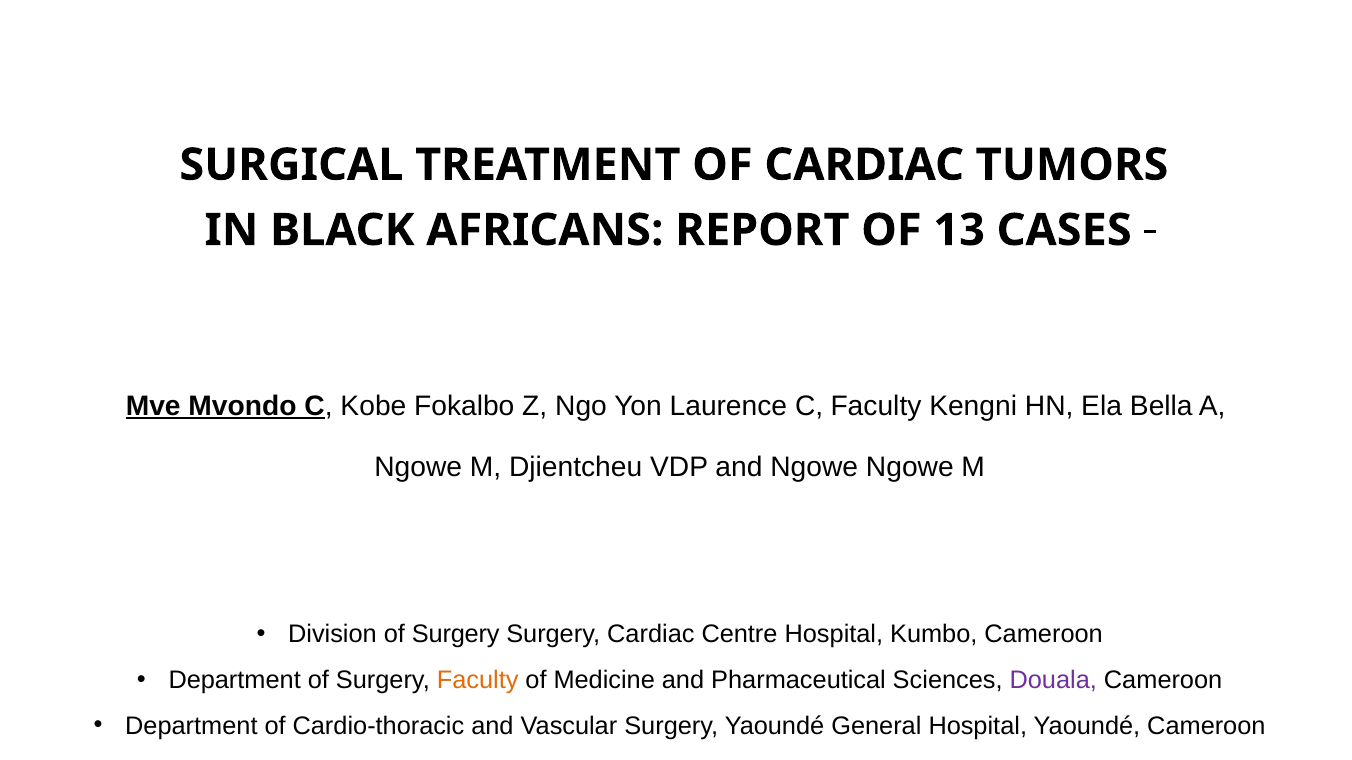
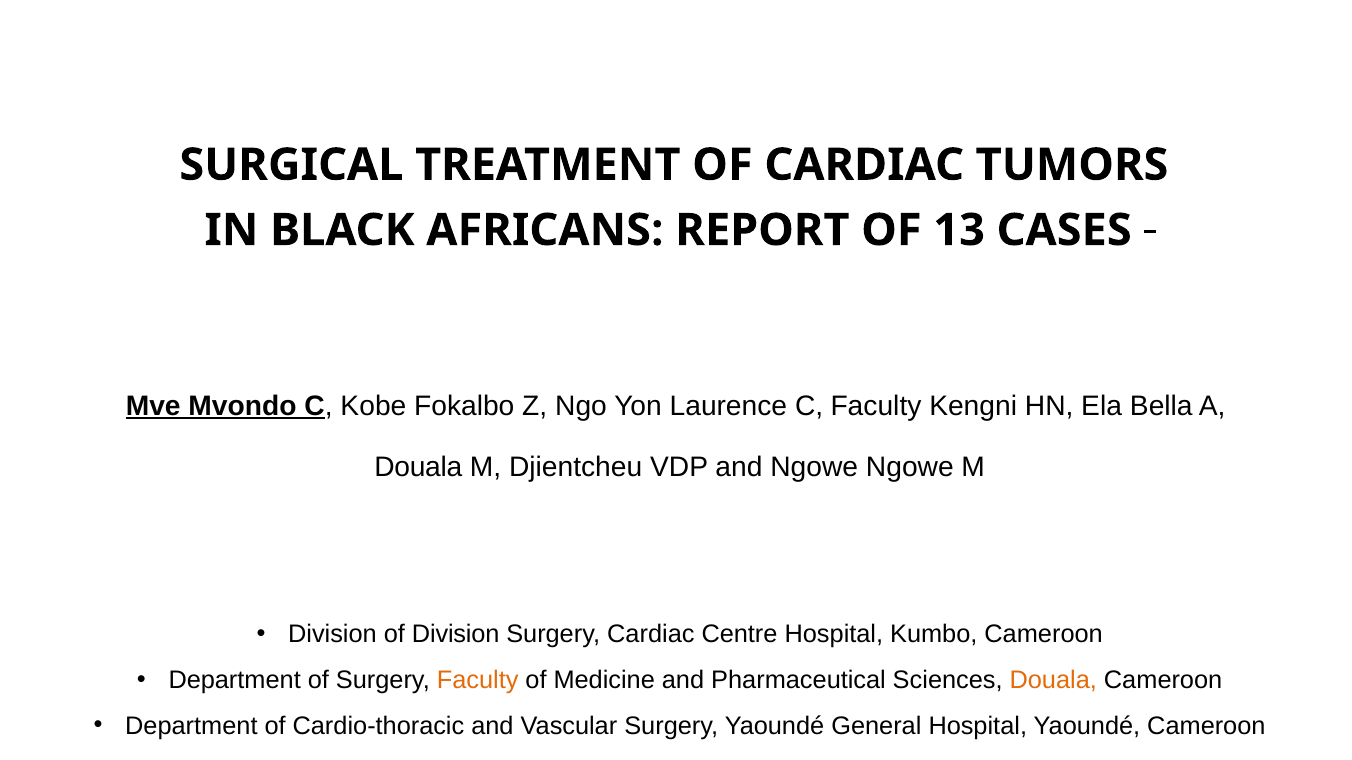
Ngowe at (418, 468): Ngowe -> Douala
Division of Surgery: Surgery -> Division
Douala at (1053, 681) colour: purple -> orange
